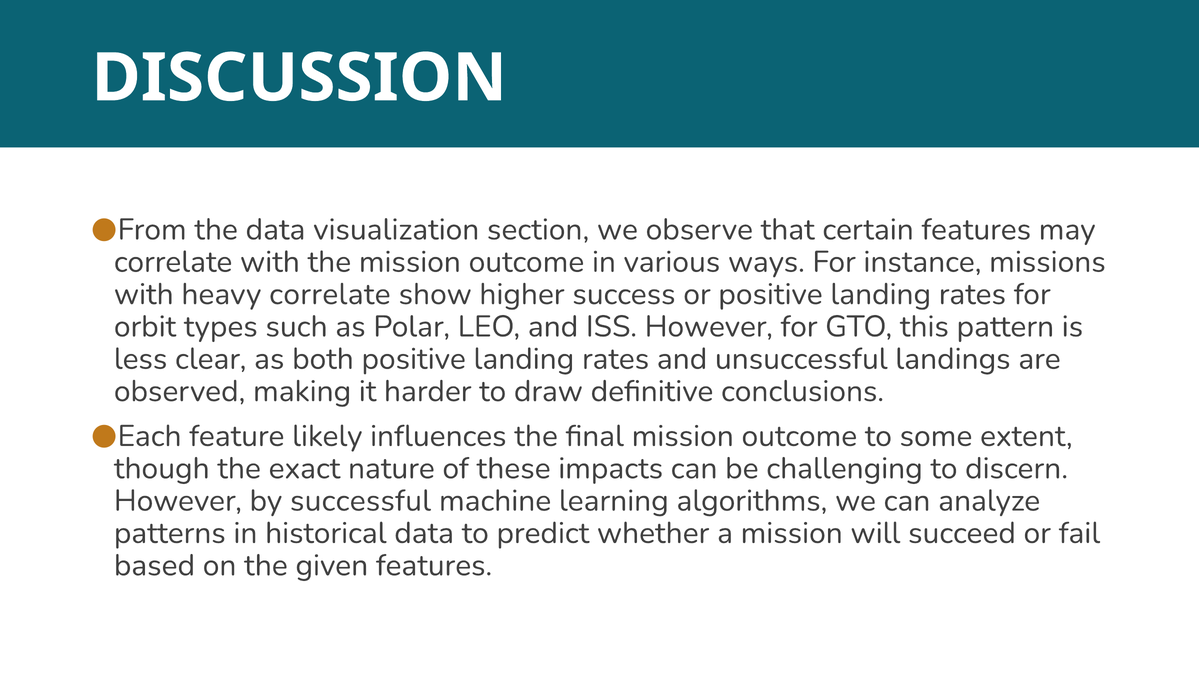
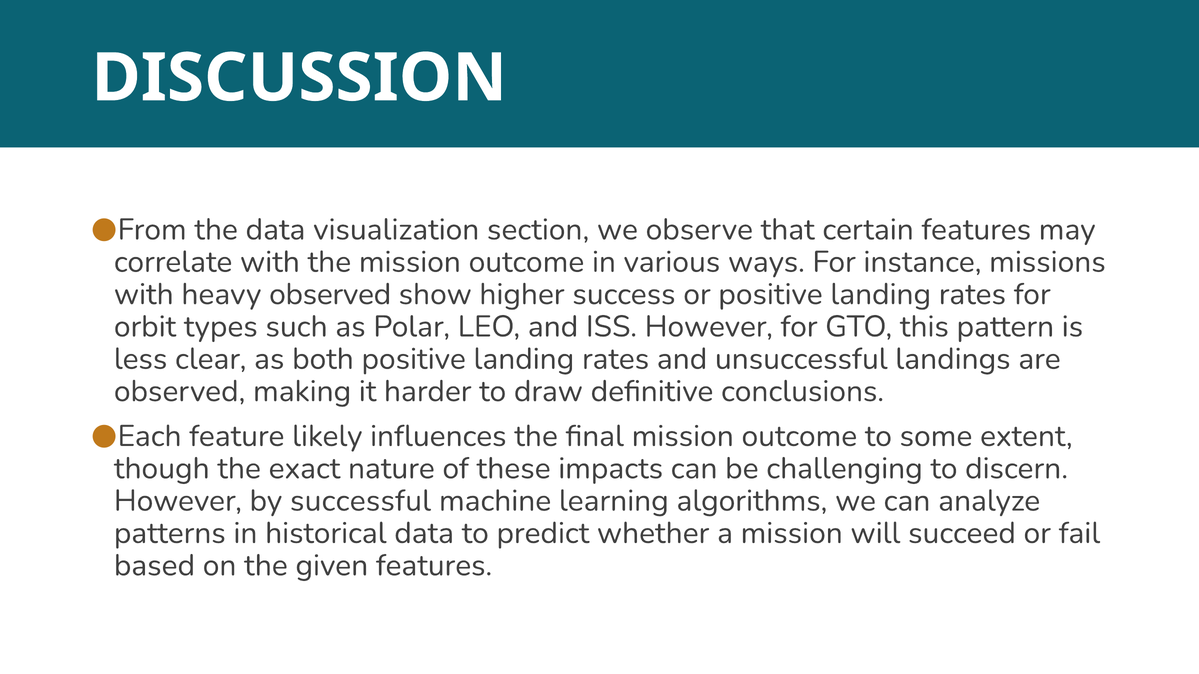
heavy correlate: correlate -> observed
